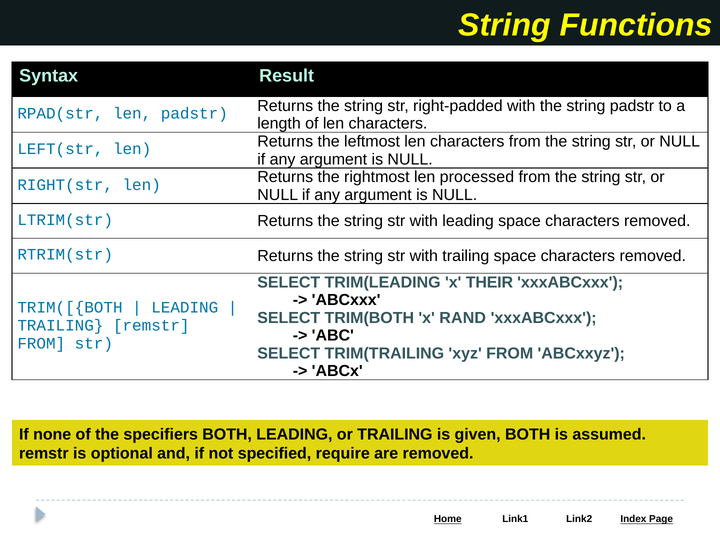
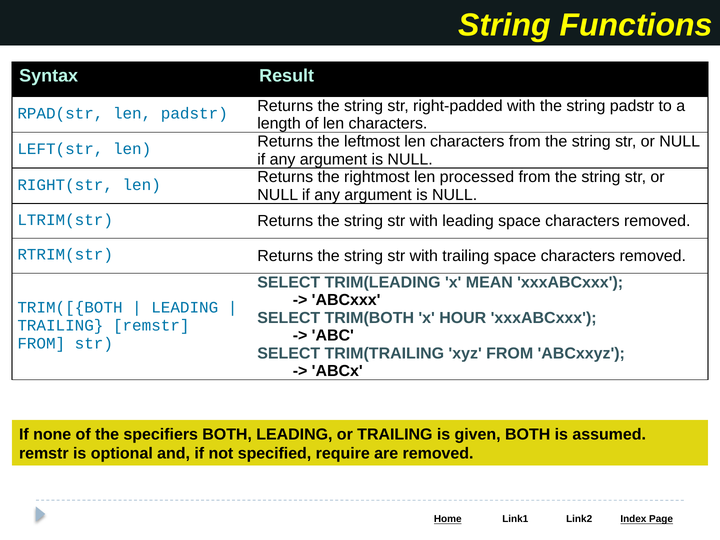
THEIR: THEIR -> MEAN
RAND: RAND -> HOUR
